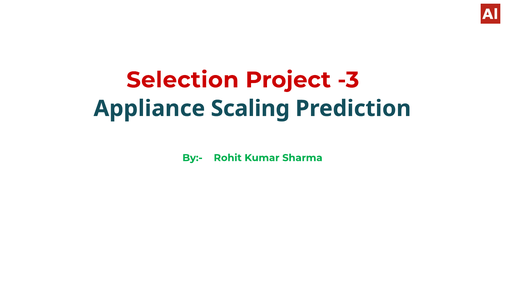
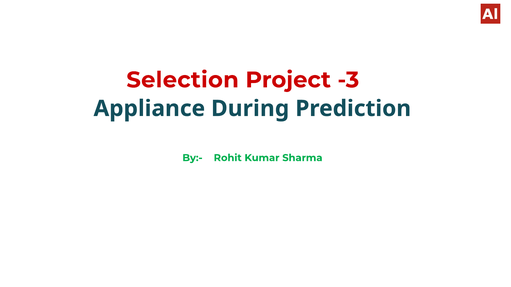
Scaling: Scaling -> During
